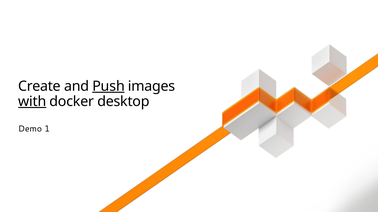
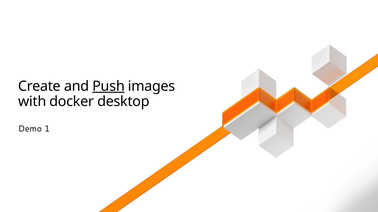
with underline: present -> none
